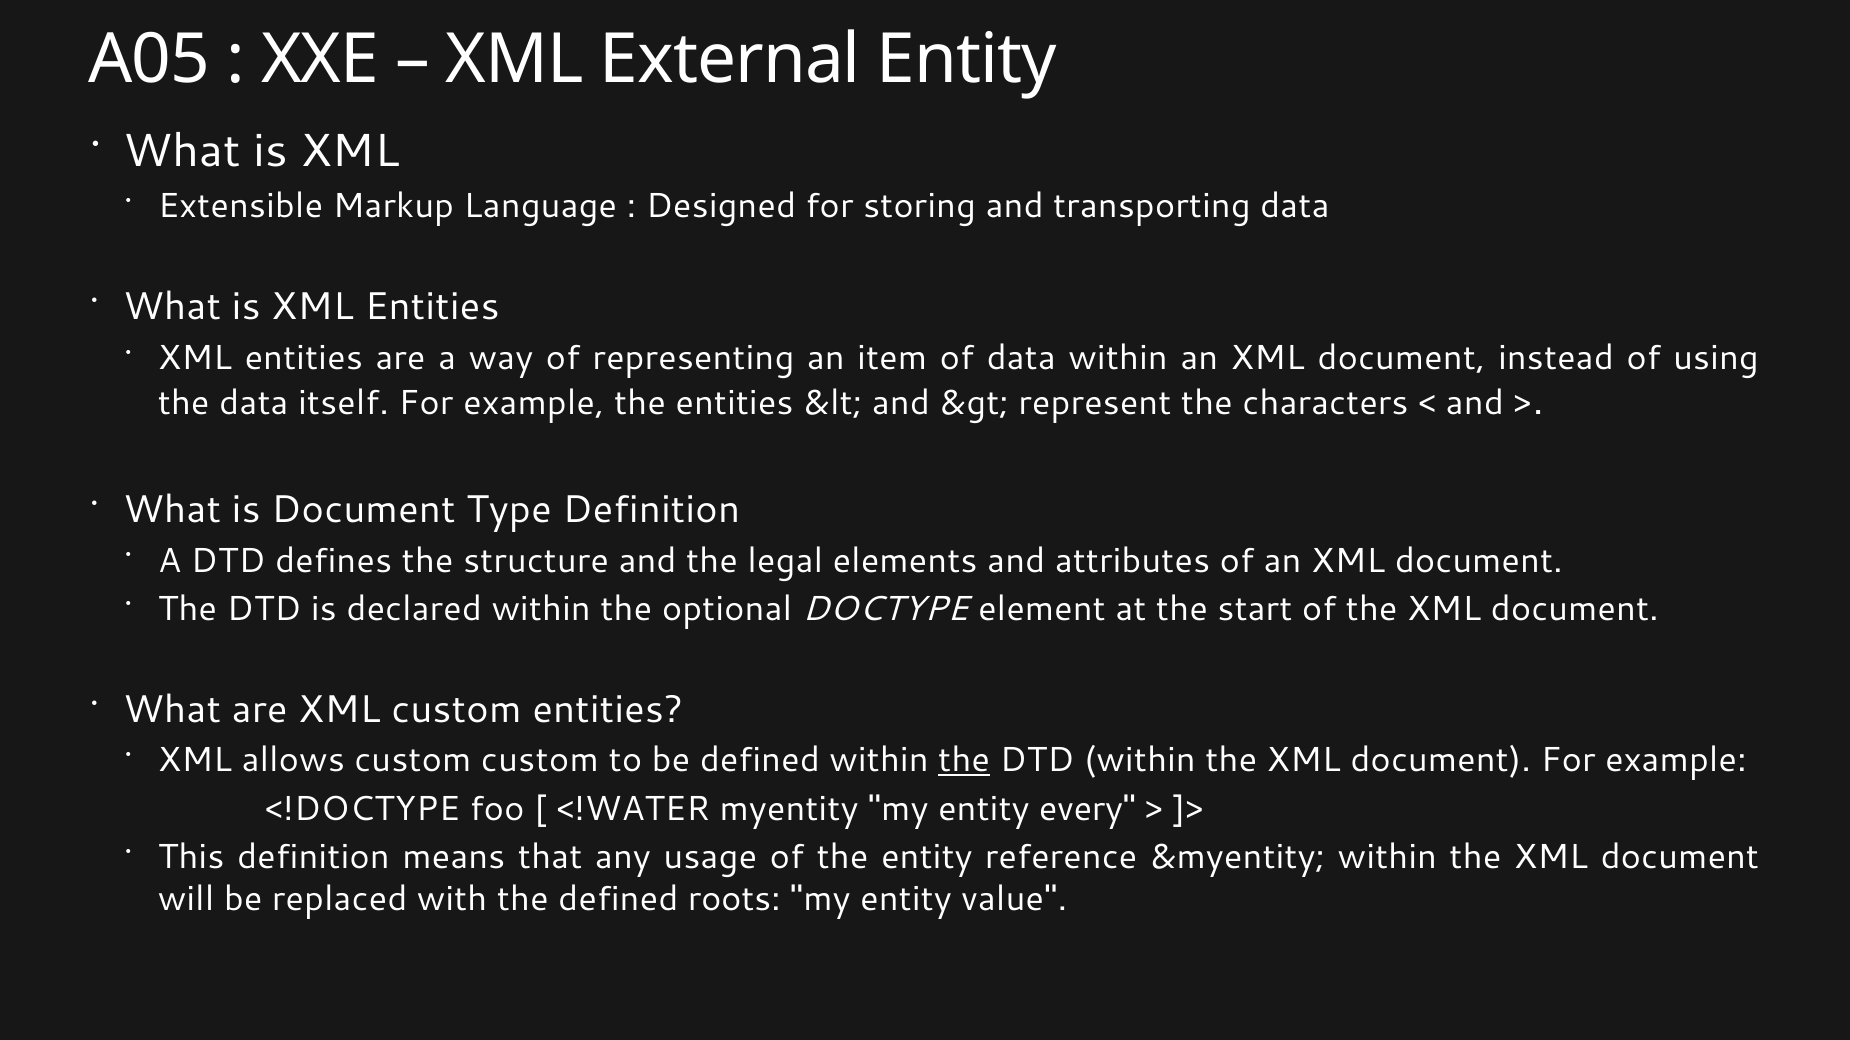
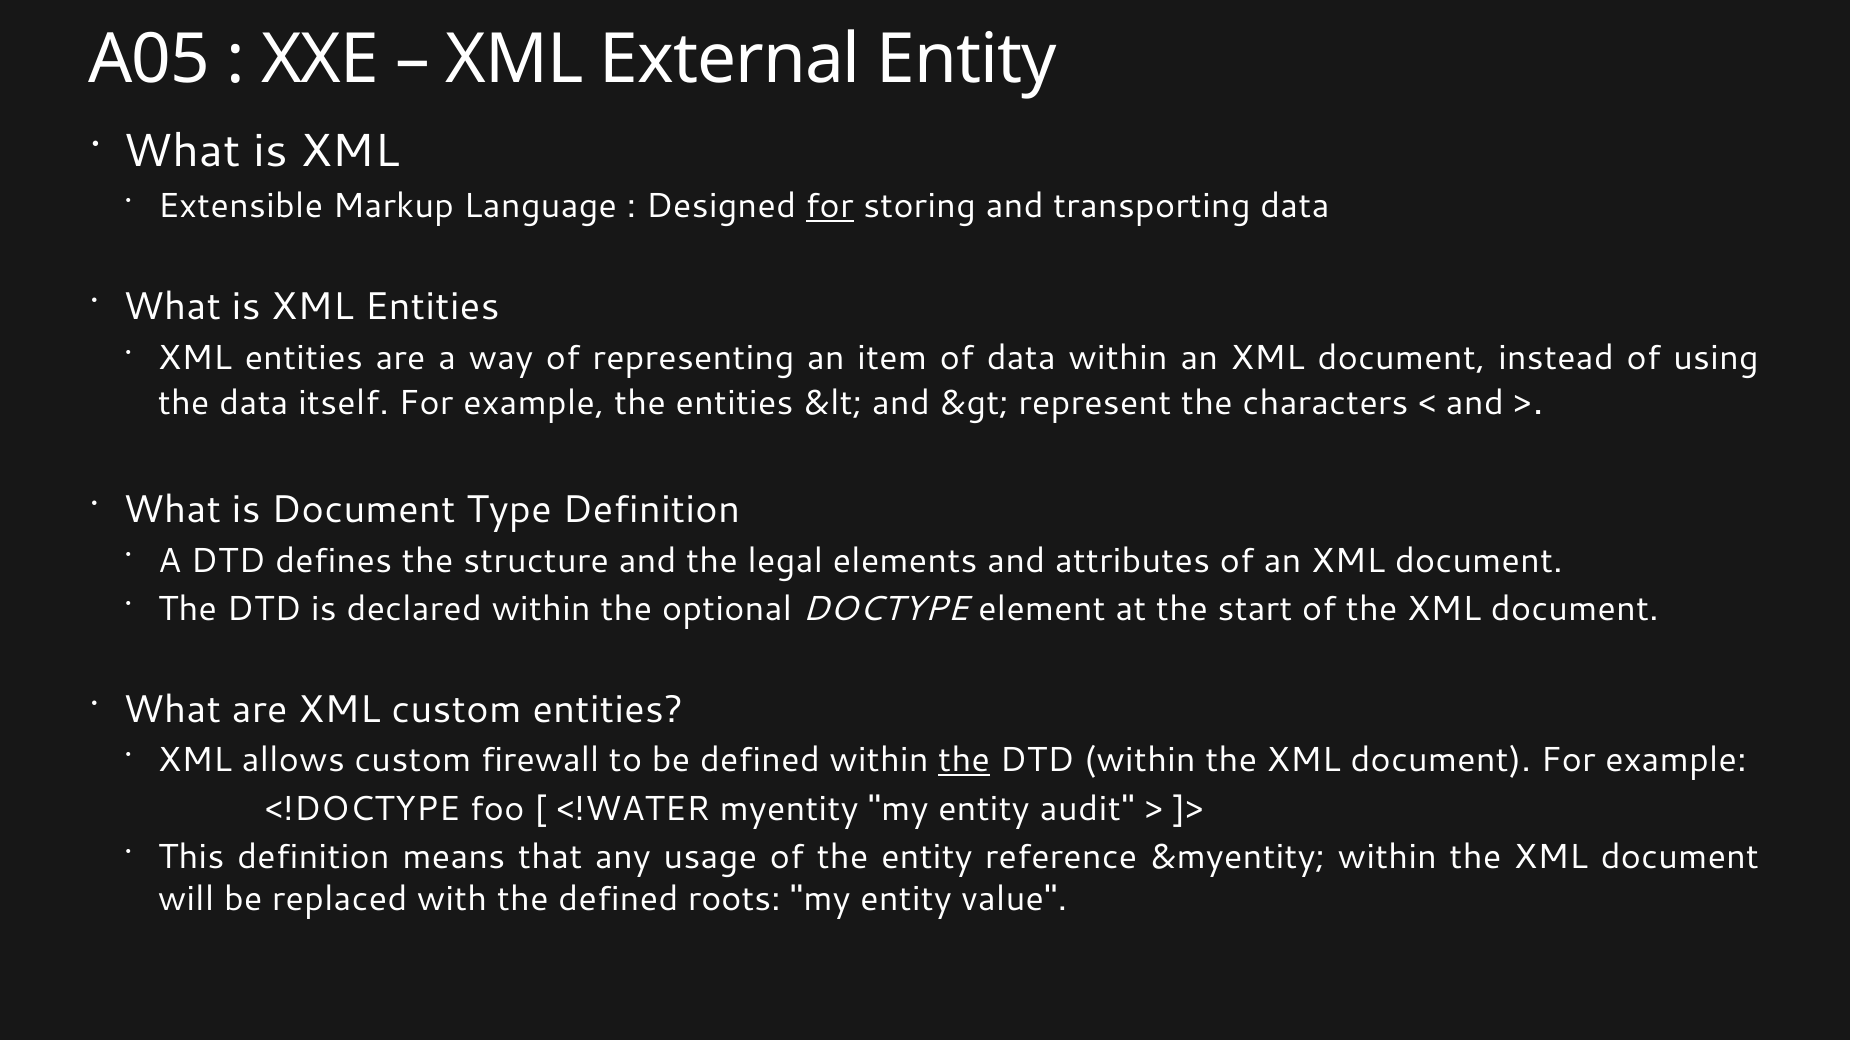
for at (830, 206) underline: none -> present
custom custom: custom -> firewall
every: every -> audit
